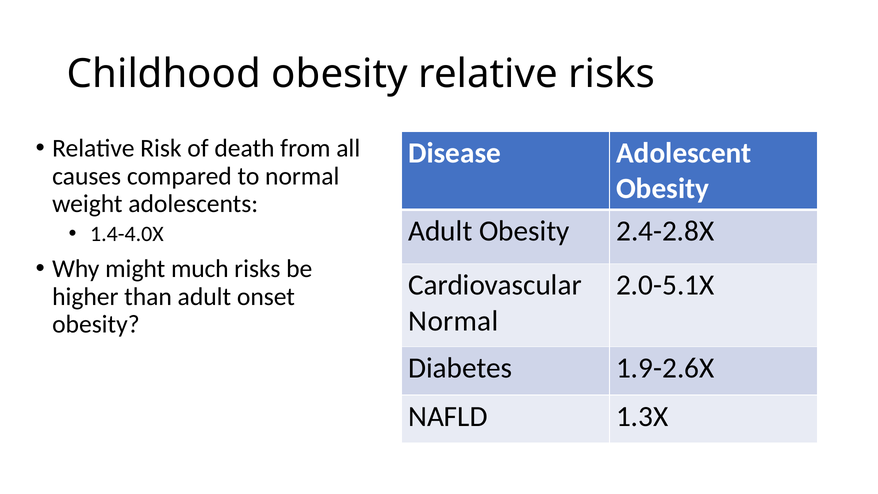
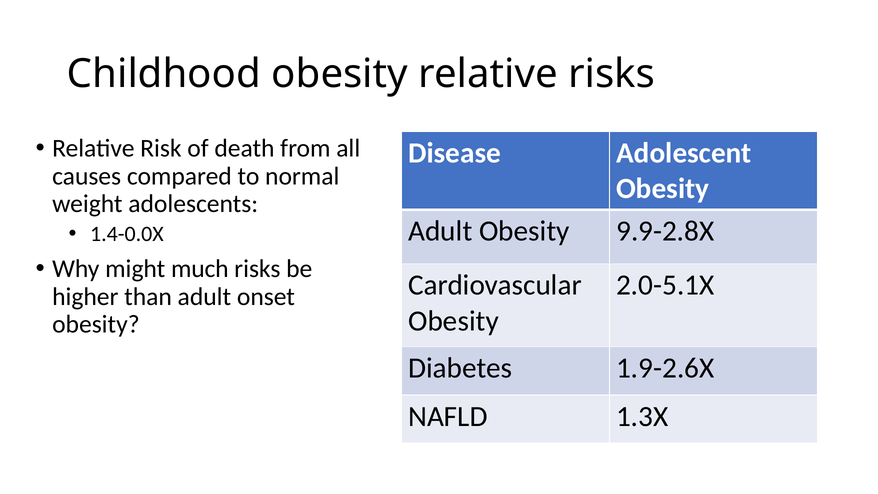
2.4-2.8X: 2.4-2.8X -> 9.9-2.8X
1.4-4.0X: 1.4-4.0X -> 1.4-0.0X
Normal at (453, 321): Normal -> Obesity
